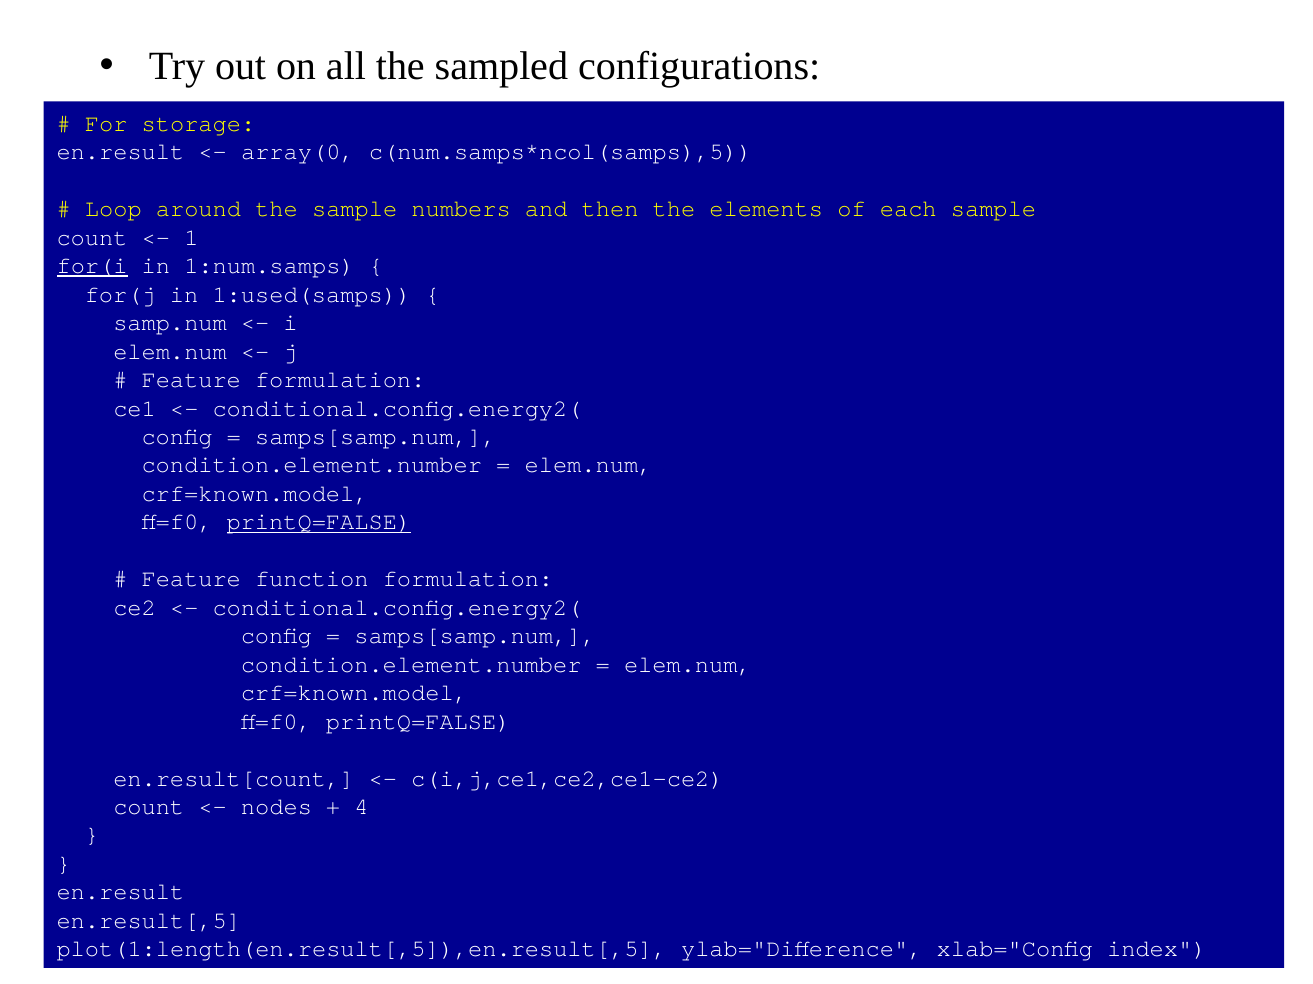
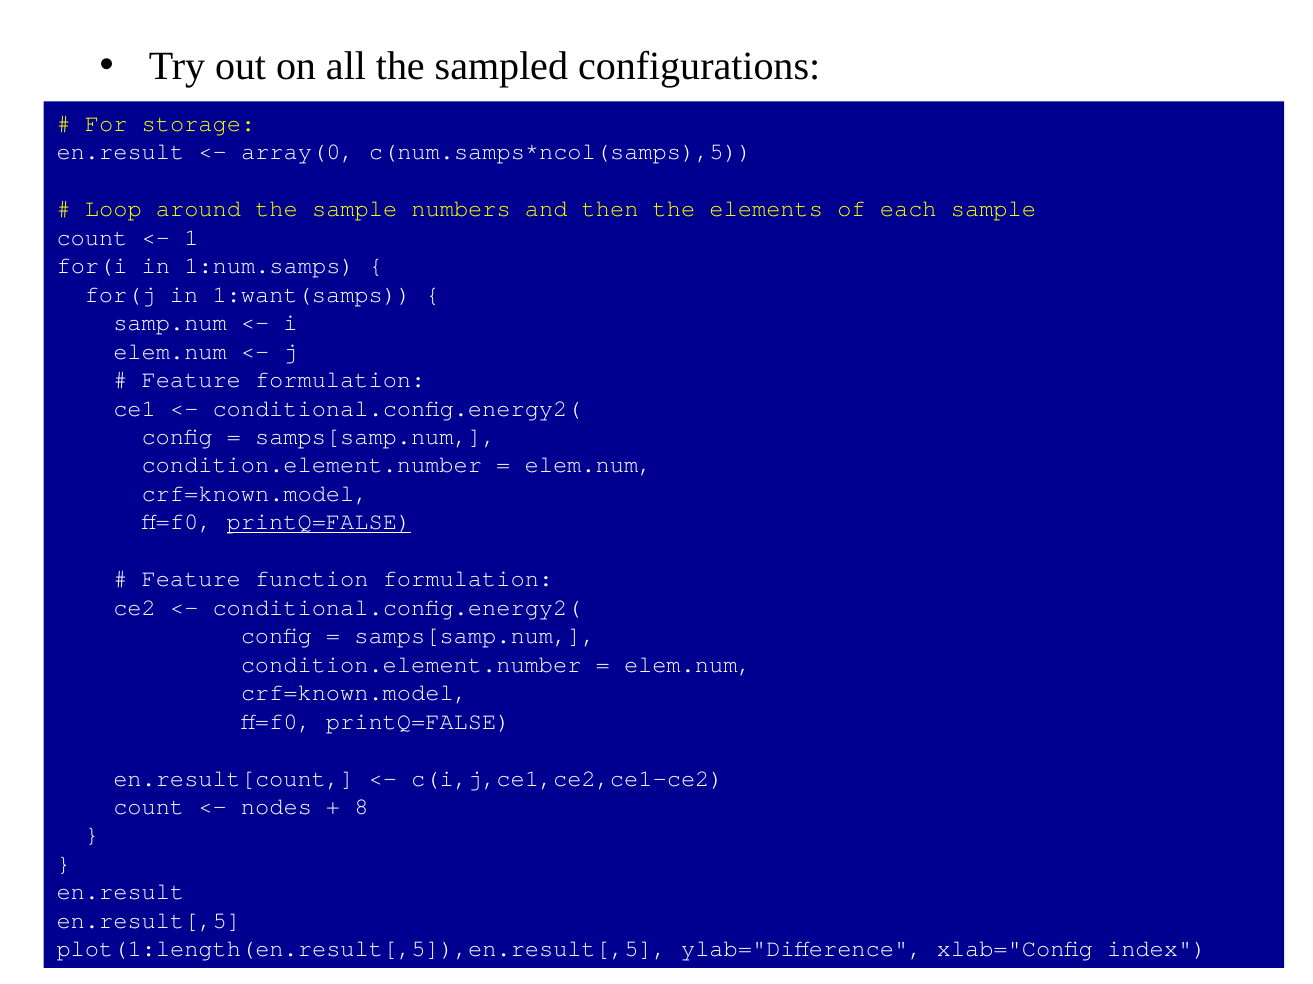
for(i underline: present -> none
1:used(samps: 1:used(samps -> 1:want(samps
4: 4 -> 8
